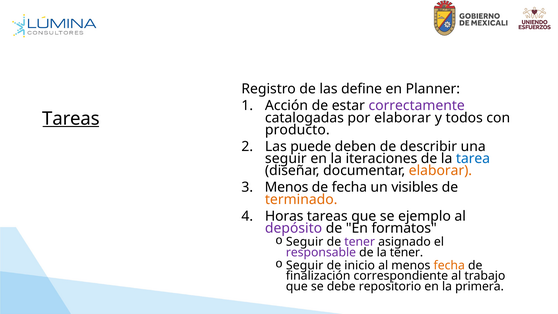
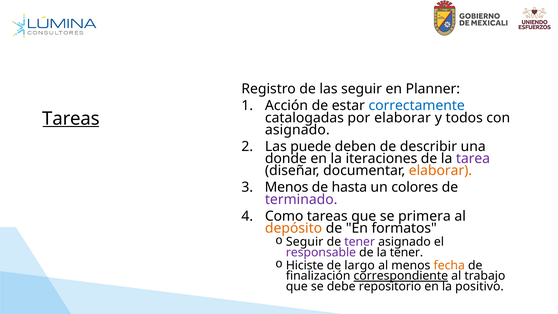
las define: define -> seguir
correctamente colour: purple -> blue
producto at (297, 130): producto -> asignado
seguir at (286, 159): seguir -> donde
tarea colour: blue -> purple
de fecha: fecha -> hasta
visibles: visibles -> colores
terminado colour: orange -> purple
Horas: Horas -> Como
ejemplo: ejemplo -> primera
depósito colour: purple -> orange
Seguir at (305, 265): Seguir -> Hiciste
inicio: inicio -> largo
correspondiente underline: none -> present
primera: primera -> positivo
